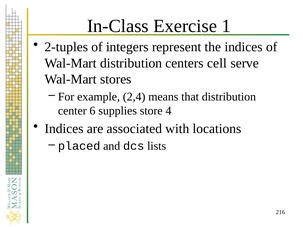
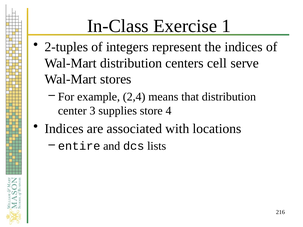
6: 6 -> 3
placed: placed -> entire
